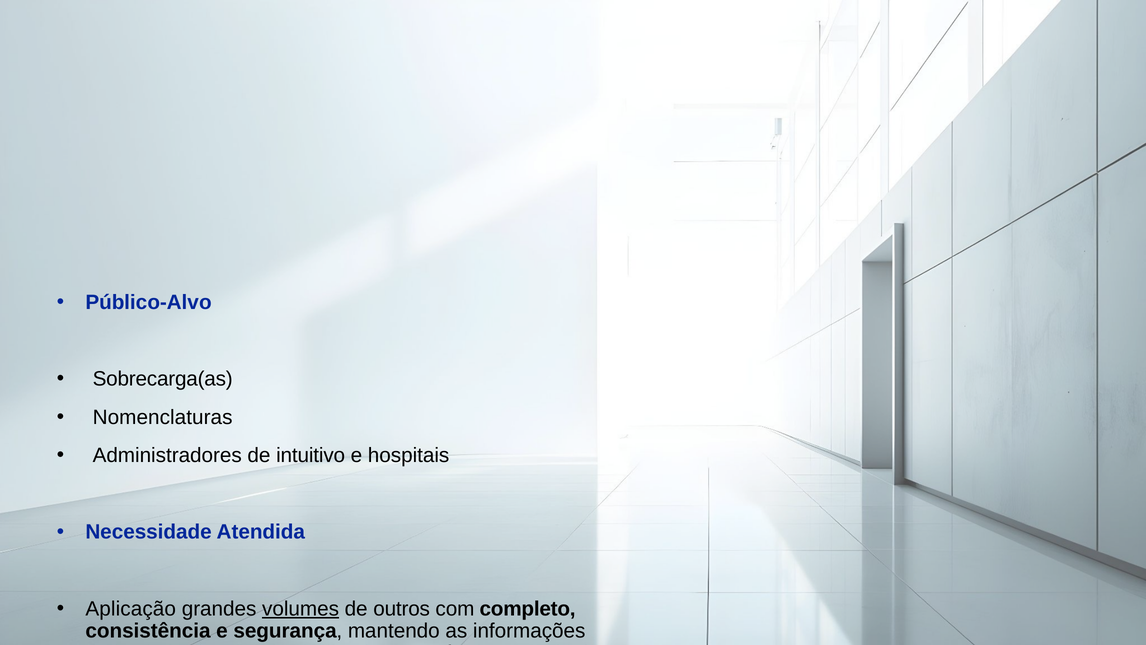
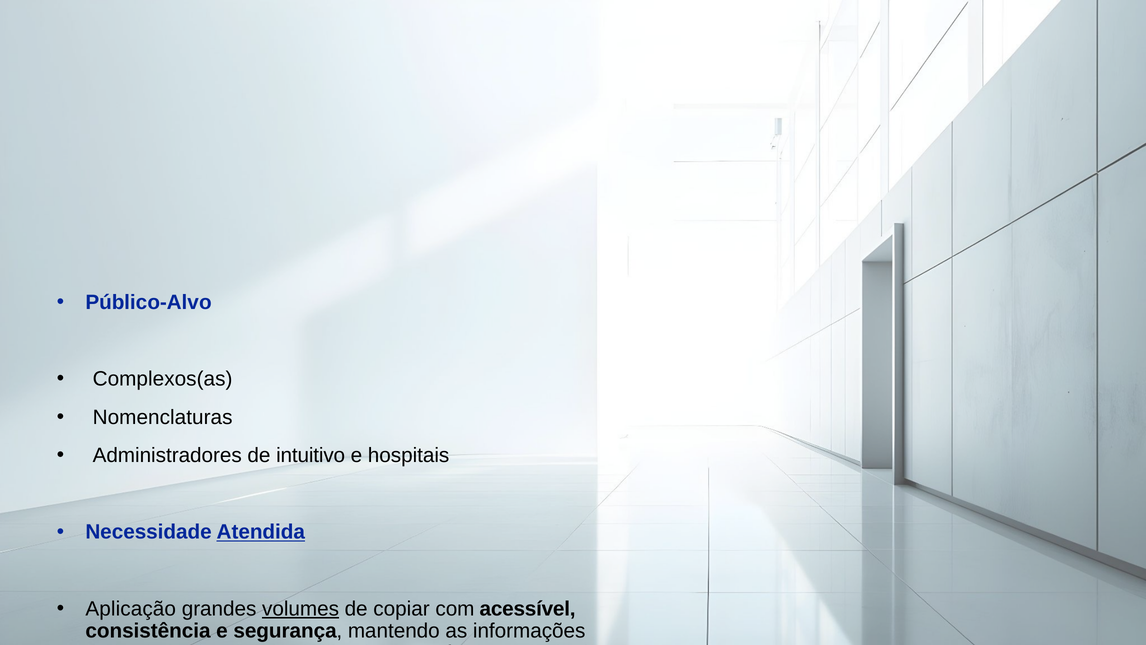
Sobrecarga(as: Sobrecarga(as -> Complexos(as
Atendida underline: none -> present
outros: outros -> copiar
completo: completo -> acessível
